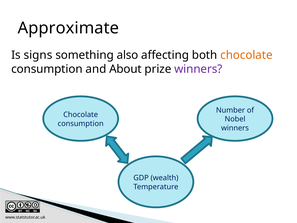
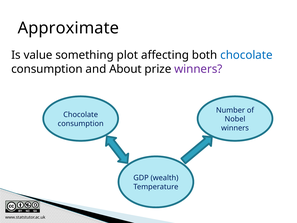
signs: signs -> value
also: also -> plot
chocolate at (246, 55) colour: orange -> blue
